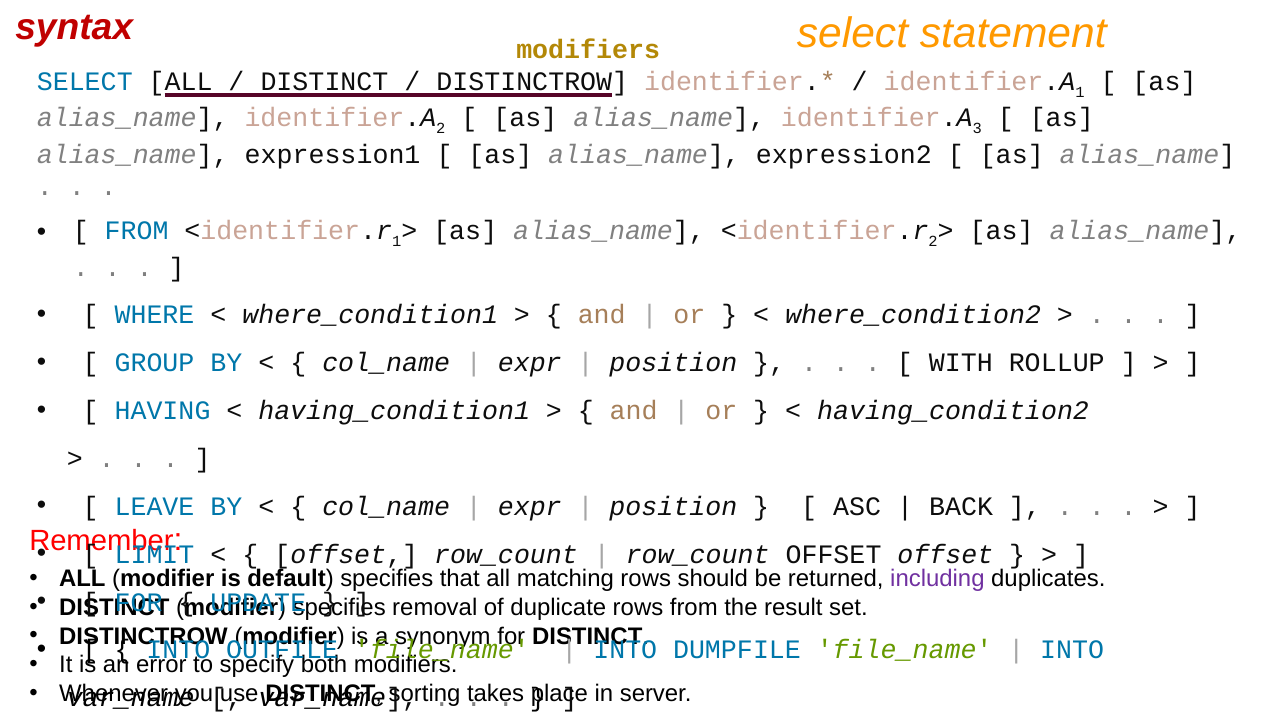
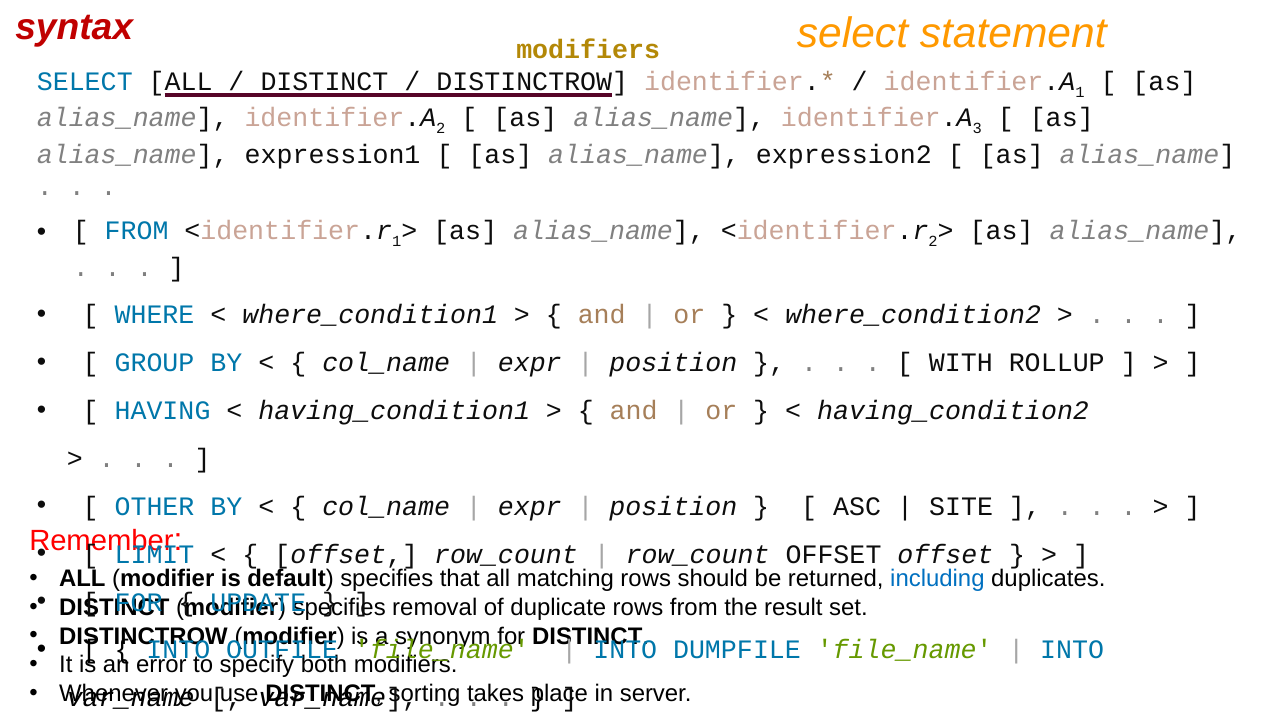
LEAVE: LEAVE -> OTHER
BACK: BACK -> SITE
including colour: purple -> blue
